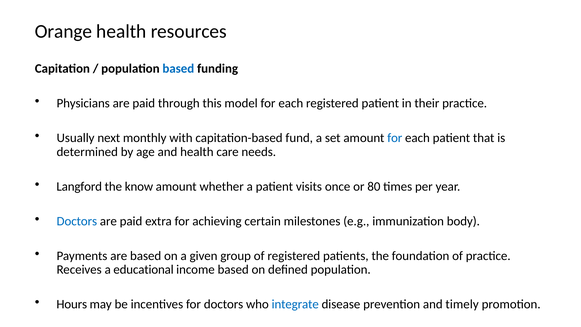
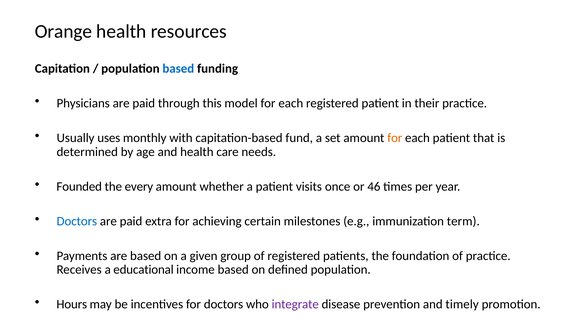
next: next -> uses
for at (395, 138) colour: blue -> orange
Langford: Langford -> Founded
know: know -> every
80: 80 -> 46
body: body -> term
integrate colour: blue -> purple
